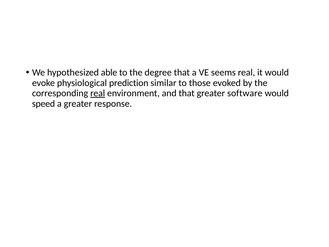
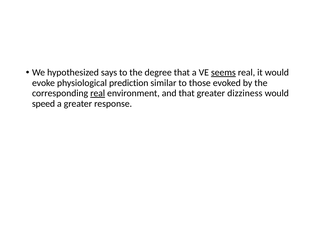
able: able -> says
seems underline: none -> present
software: software -> dizziness
